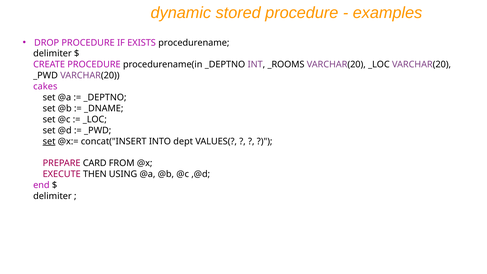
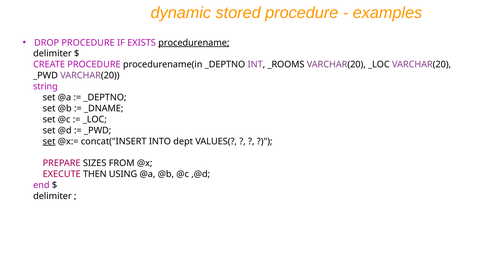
procedurename underline: none -> present
cakes: cakes -> string
CARD: CARD -> SIZES
